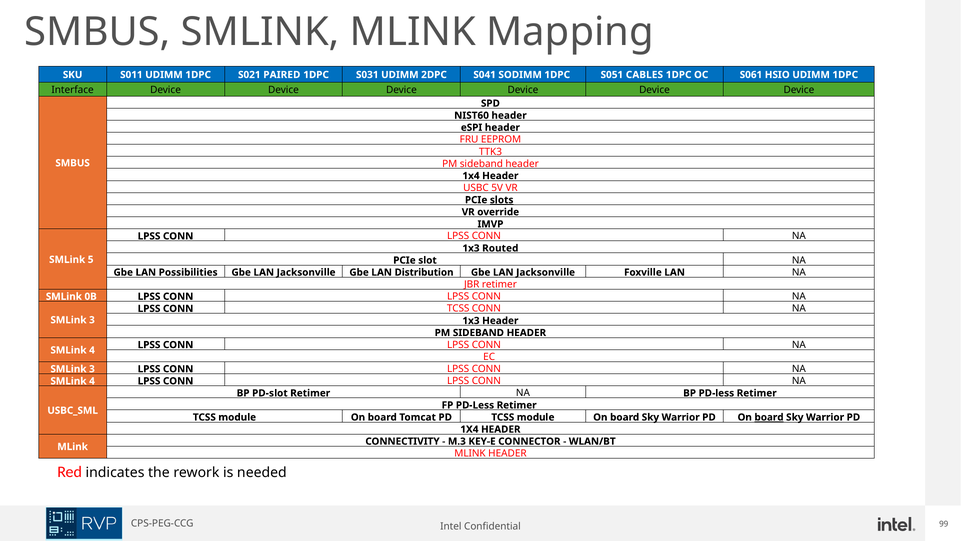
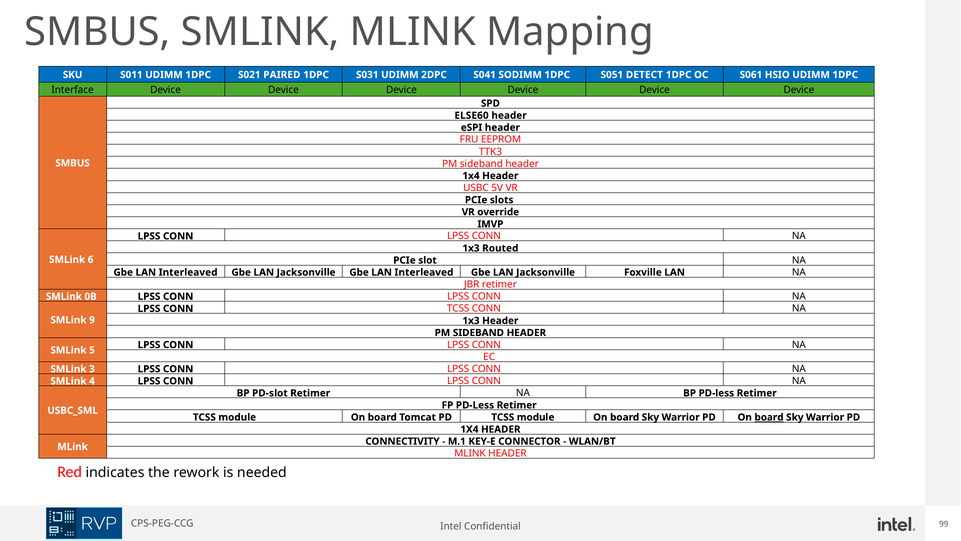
CABLES: CABLES -> DETECT
NIST60: NIST60 -> ELSE60
slots underline: present -> none
5: 5 -> 6
Possibilities at (188, 272): Possibilities -> Interleaved
Jacksonville Gbe LAN Distribution: Distribution -> Interleaved
3 at (92, 320): 3 -> 9
4 at (92, 350): 4 -> 5
M.3: M.3 -> M.1
